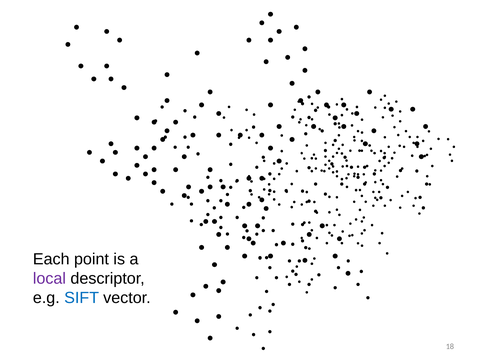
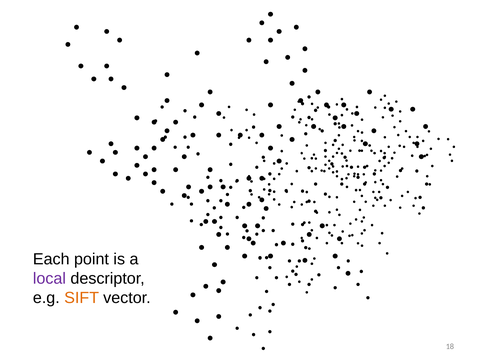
SIFT colour: blue -> orange
